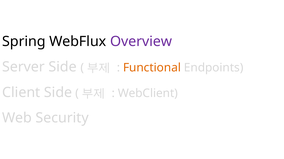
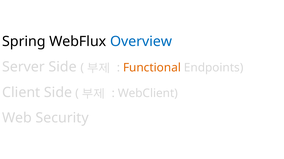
Overview colour: purple -> blue
